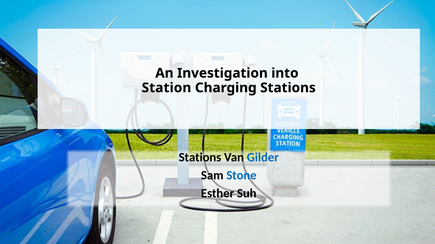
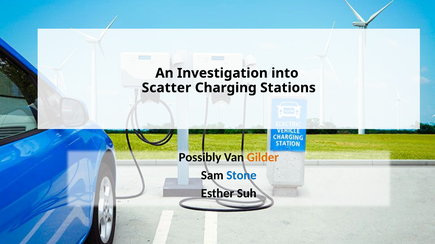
Station: Station -> Scatter
Stations at (200, 158): Stations -> Possibly
Gilder colour: blue -> orange
